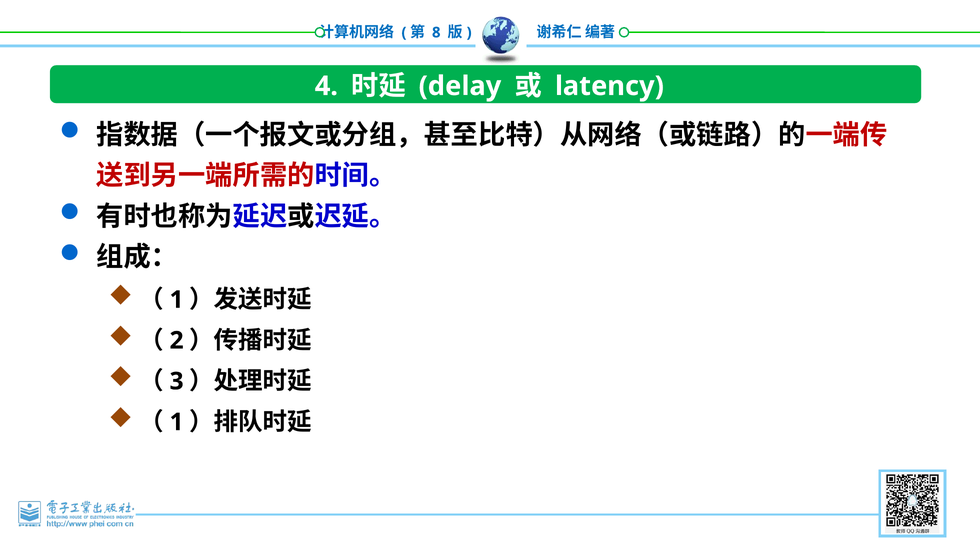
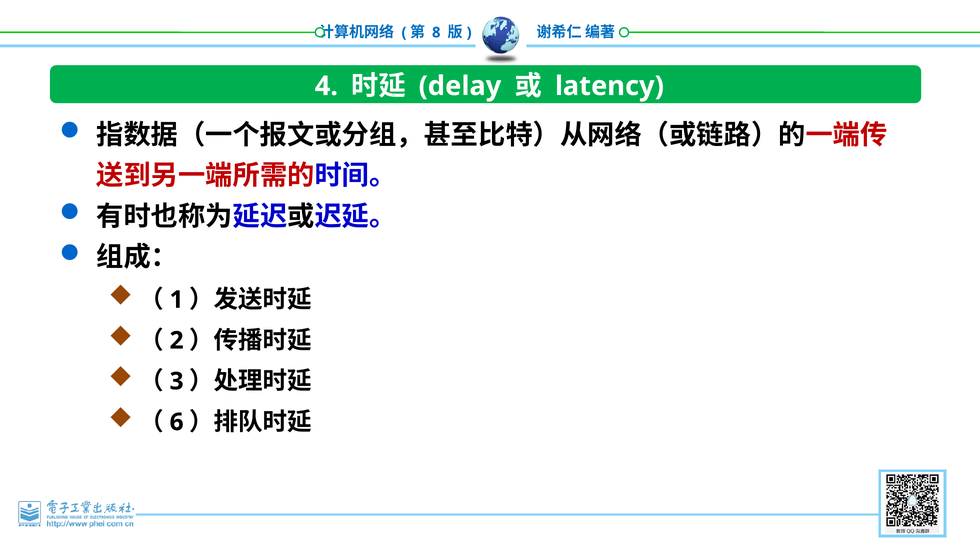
1 at (177, 422): 1 -> 6
